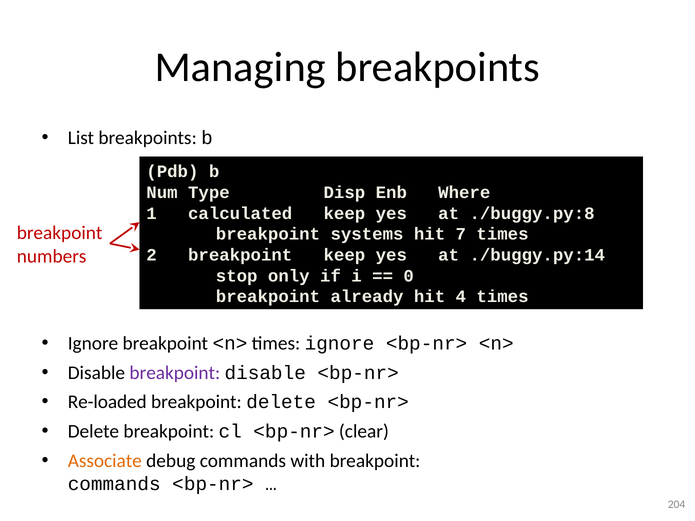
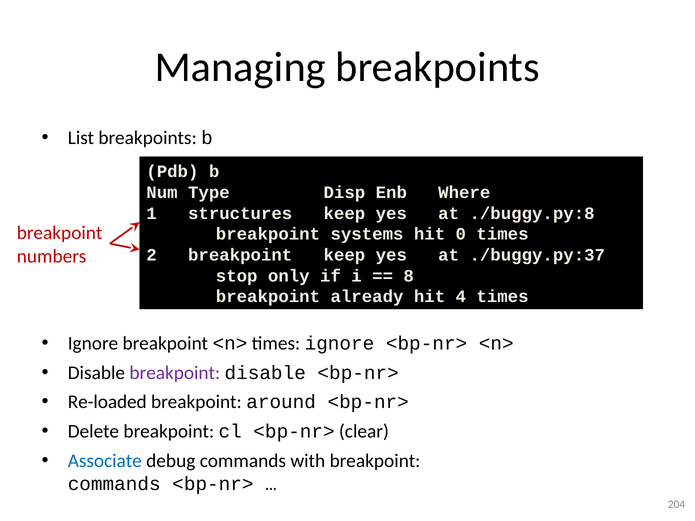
calculated: calculated -> structures
7: 7 -> 0
./buggy.py:14: ./buggy.py:14 -> ./buggy.py:37
0: 0 -> 8
breakpoint delete: delete -> around
Associate colour: orange -> blue
